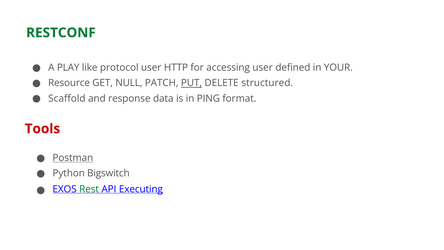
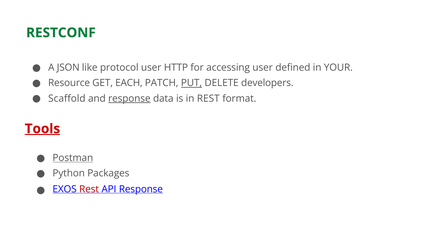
PLAY: PLAY -> JSON
NULL: NULL -> EACH
structured: structured -> developers
response at (129, 98) underline: none -> present
in PING: PING -> REST
Tools underline: none -> present
Bigswitch: Bigswitch -> Packages
Rest at (89, 189) colour: green -> red
API Executing: Executing -> Response
